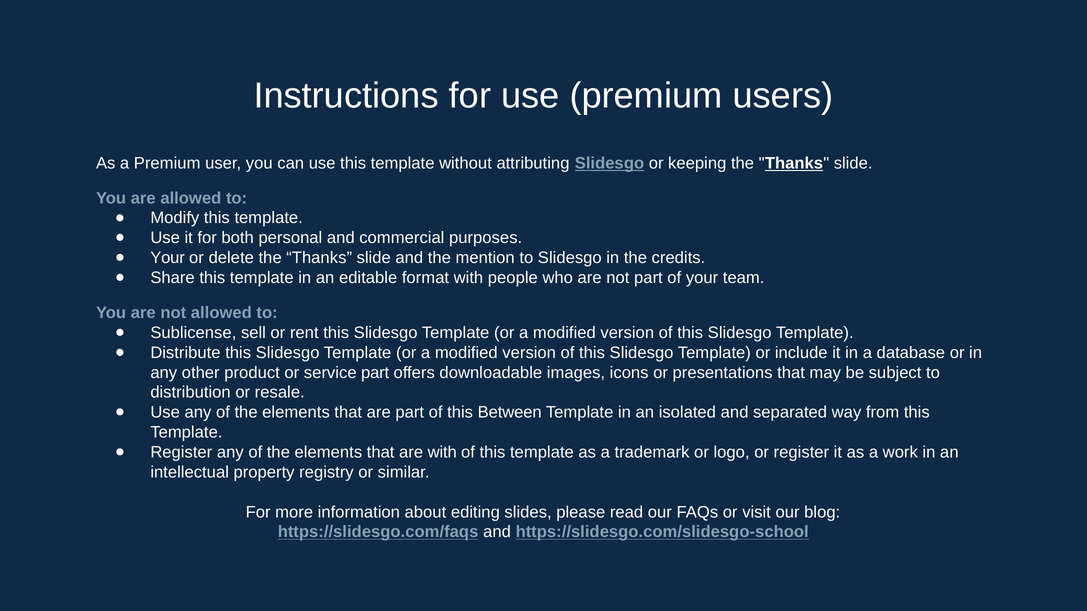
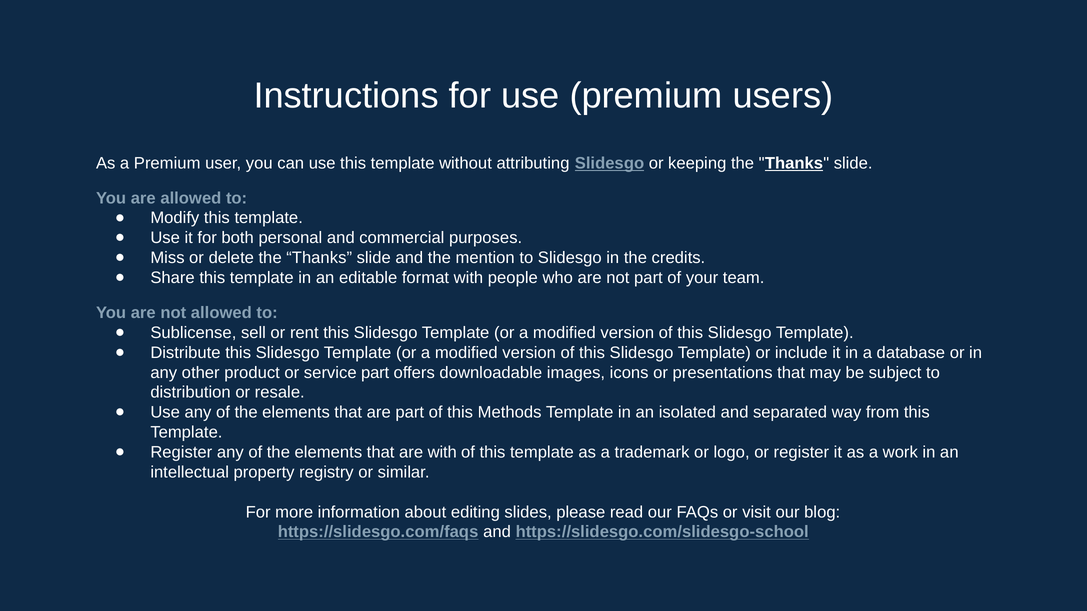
Your at (168, 258): Your -> Miss
Between: Between -> Methods
